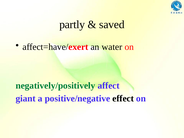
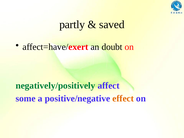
water: water -> doubt
giant: giant -> some
effect colour: black -> orange
